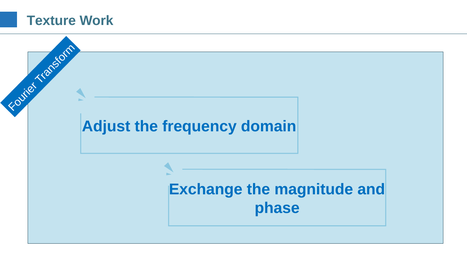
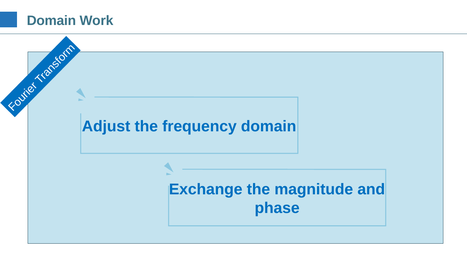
Texture at (51, 21): Texture -> Domain
